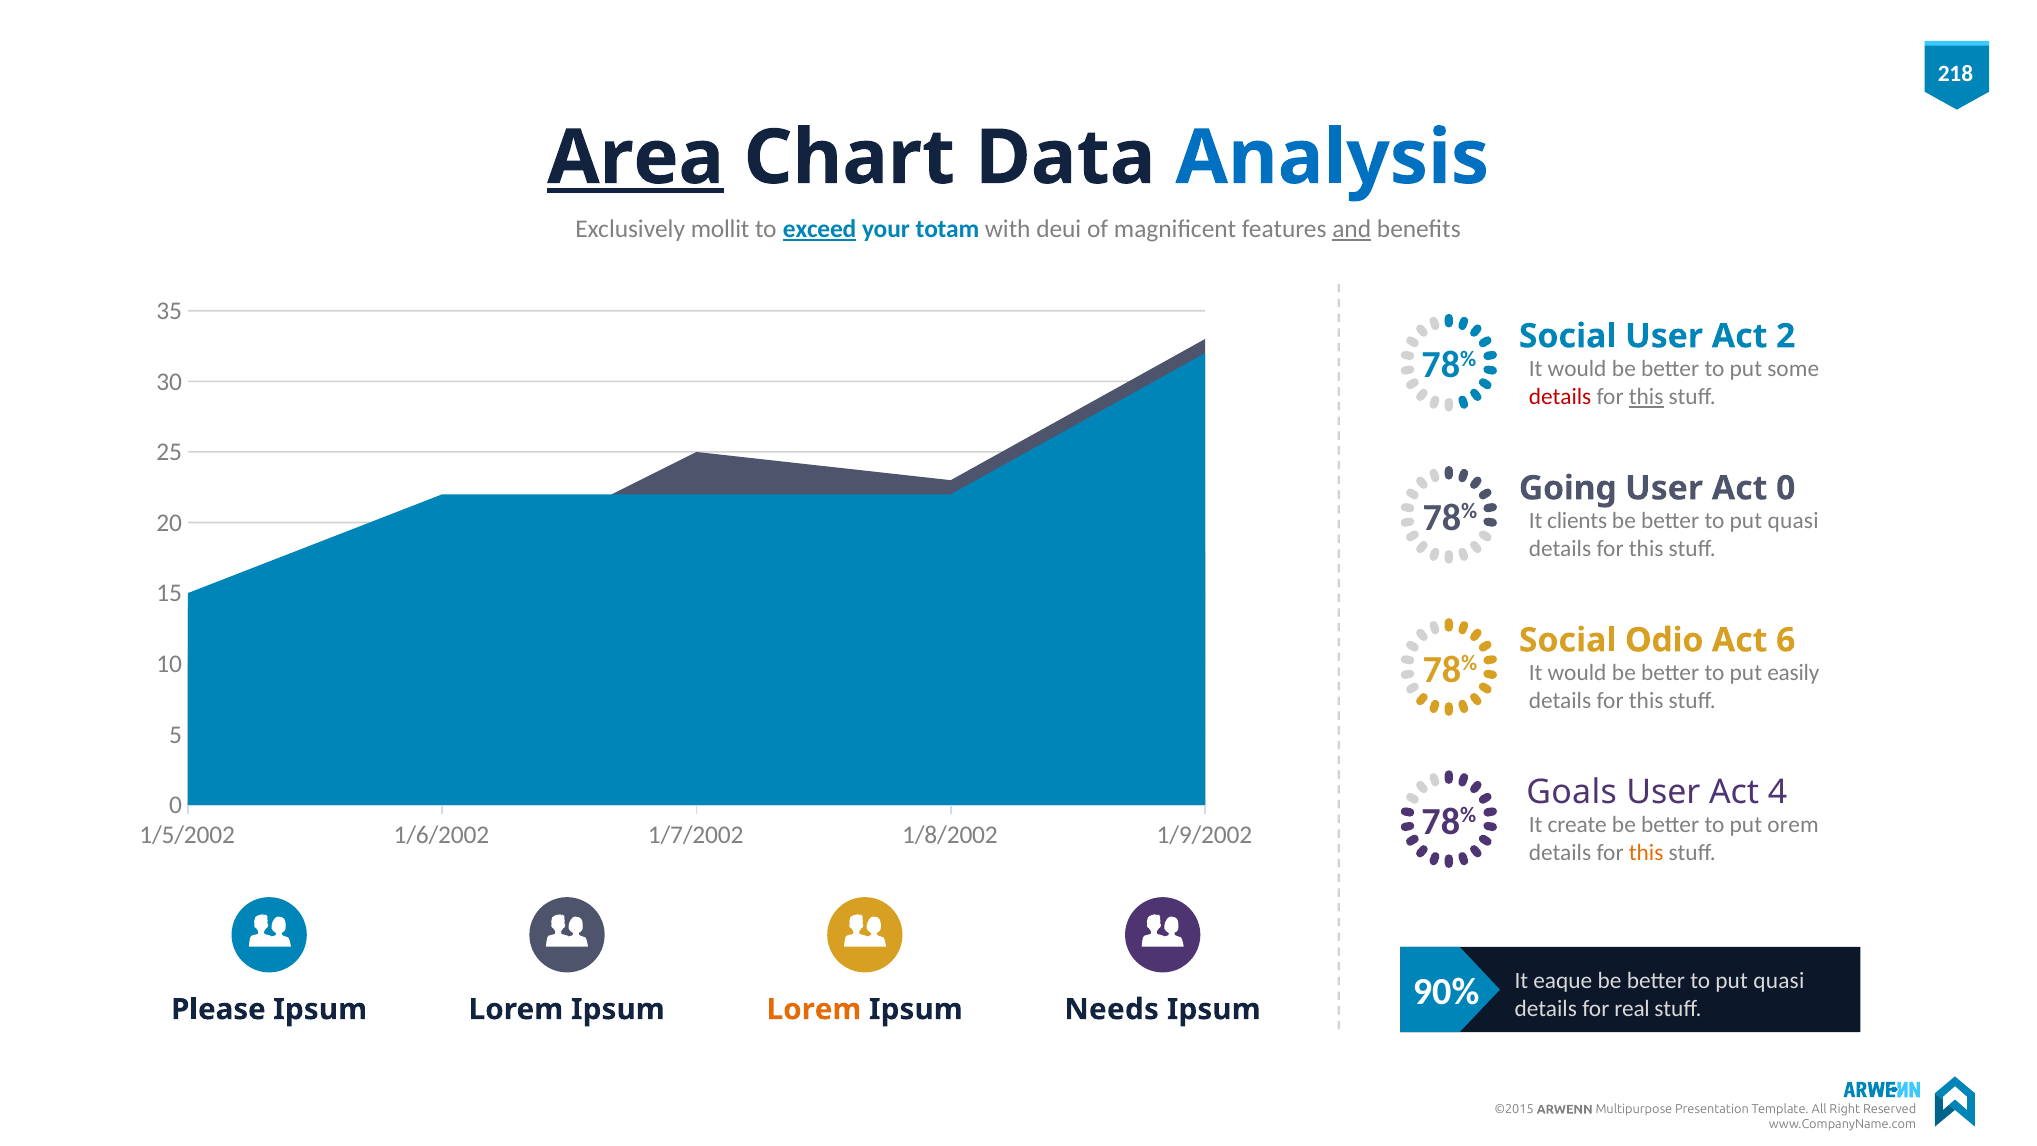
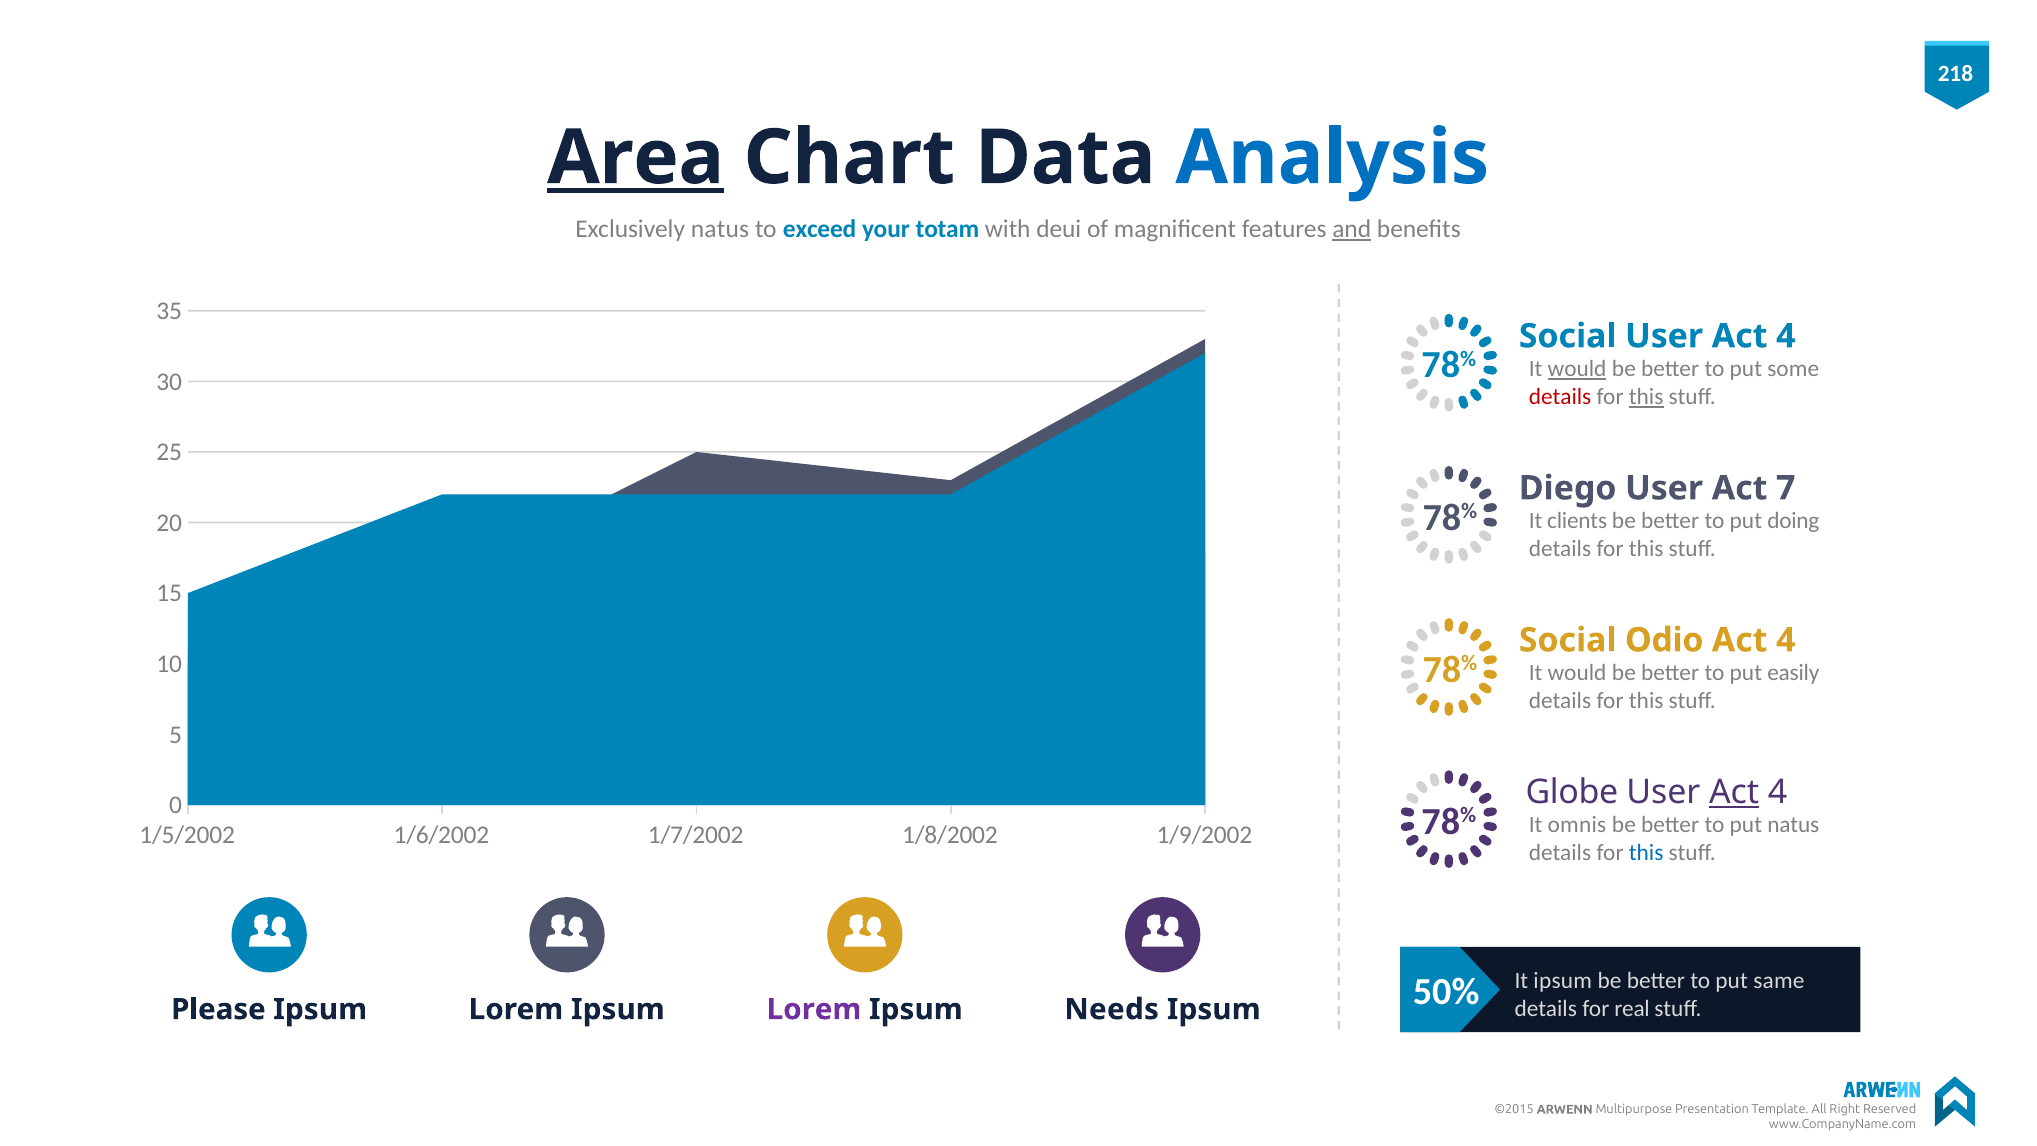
Exclusively mollit: mollit -> natus
exceed underline: present -> none
Social User Act 2: 2 -> 4
would at (1577, 369) underline: none -> present
Going: Going -> Diego
Act 0: 0 -> 7
quasi at (1793, 521): quasi -> doing
6 at (1786, 640): 6 -> 4
Goals: Goals -> Globe
Act at (1734, 792) underline: none -> present
create: create -> omnis
put orem: orem -> natus
this at (1646, 853) colour: orange -> blue
It eaque: eaque -> ipsum
quasi at (1779, 981): quasi -> same
90%: 90% -> 50%
Lorem at (814, 1009) colour: orange -> purple
